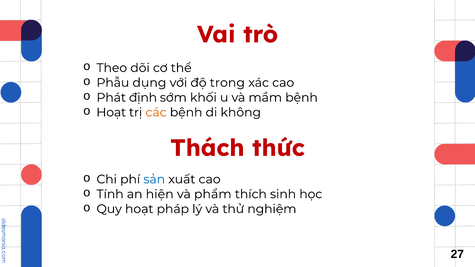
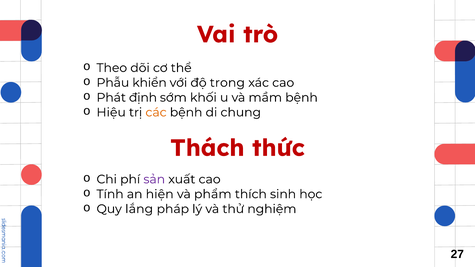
dụng: dụng -> khiển
Hoạt at (111, 112): Hoạt -> Hiệu
không: không -> chung
sản colour: blue -> purple
Quy hoạt: hoạt -> lắng
